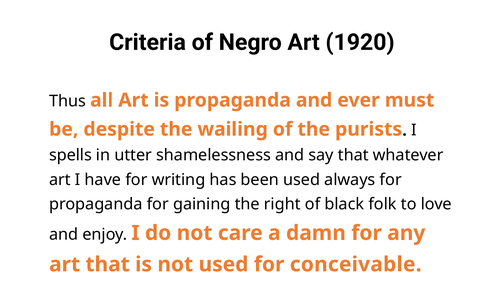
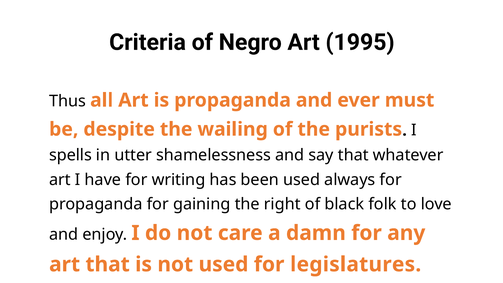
1920: 1920 -> 1995
conceivable: conceivable -> legislatures
